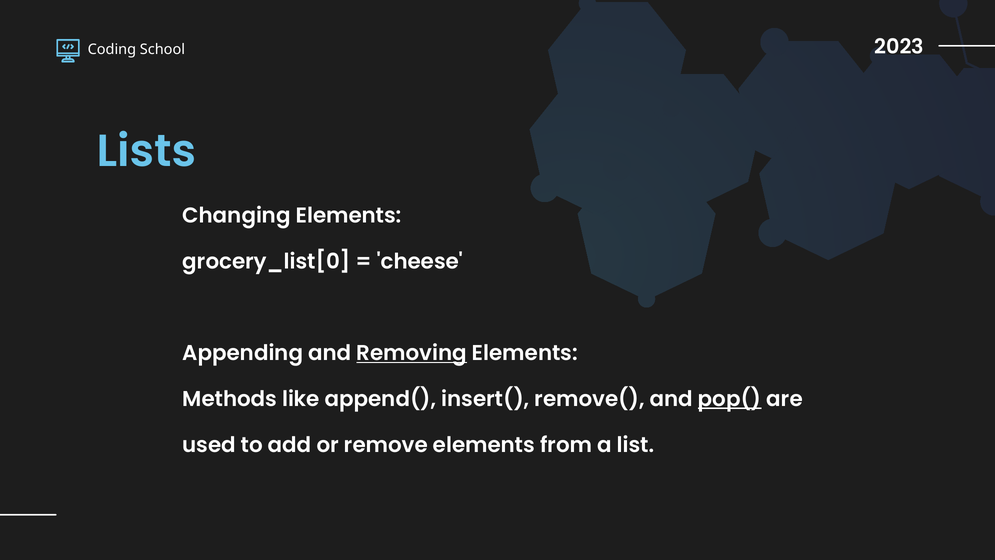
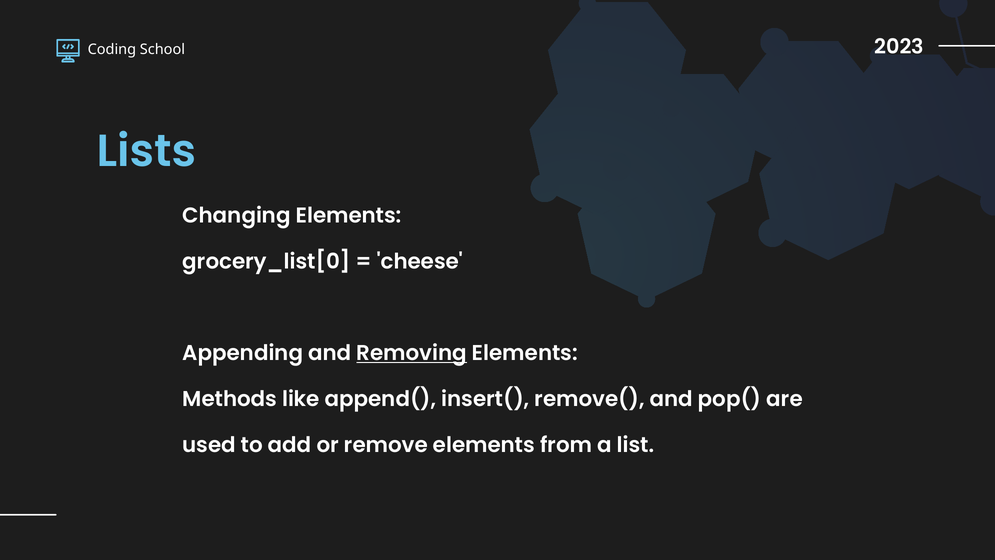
pop( underline: present -> none
